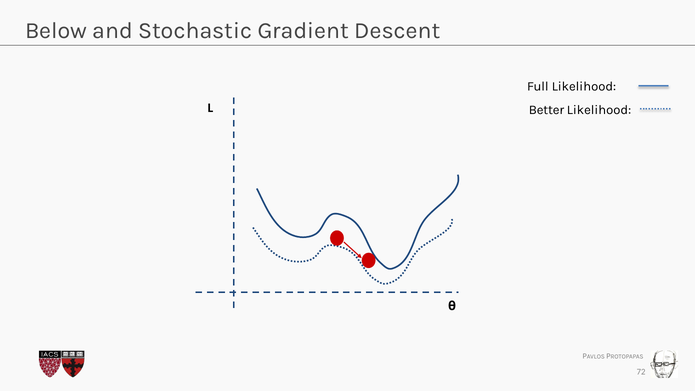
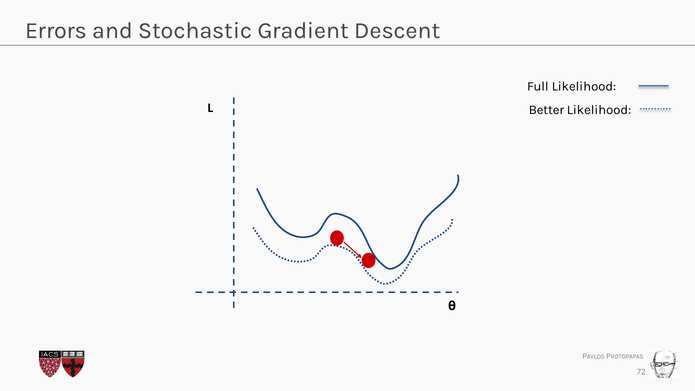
Below: Below -> Errors
